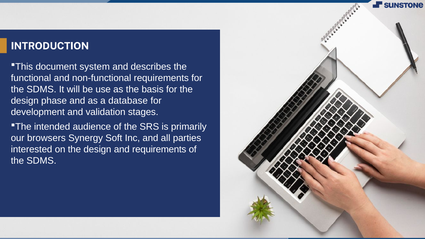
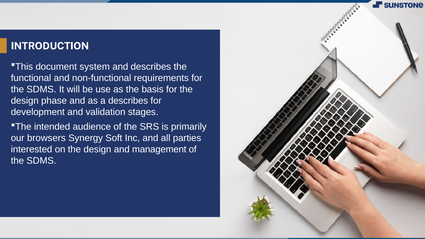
a database: database -> describes
and requirements: requirements -> management
